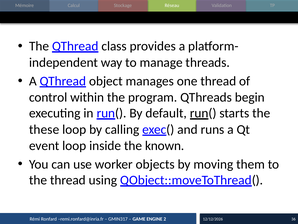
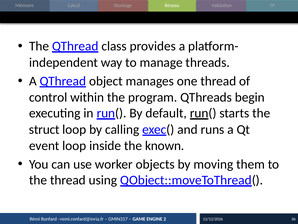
these: these -> struct
